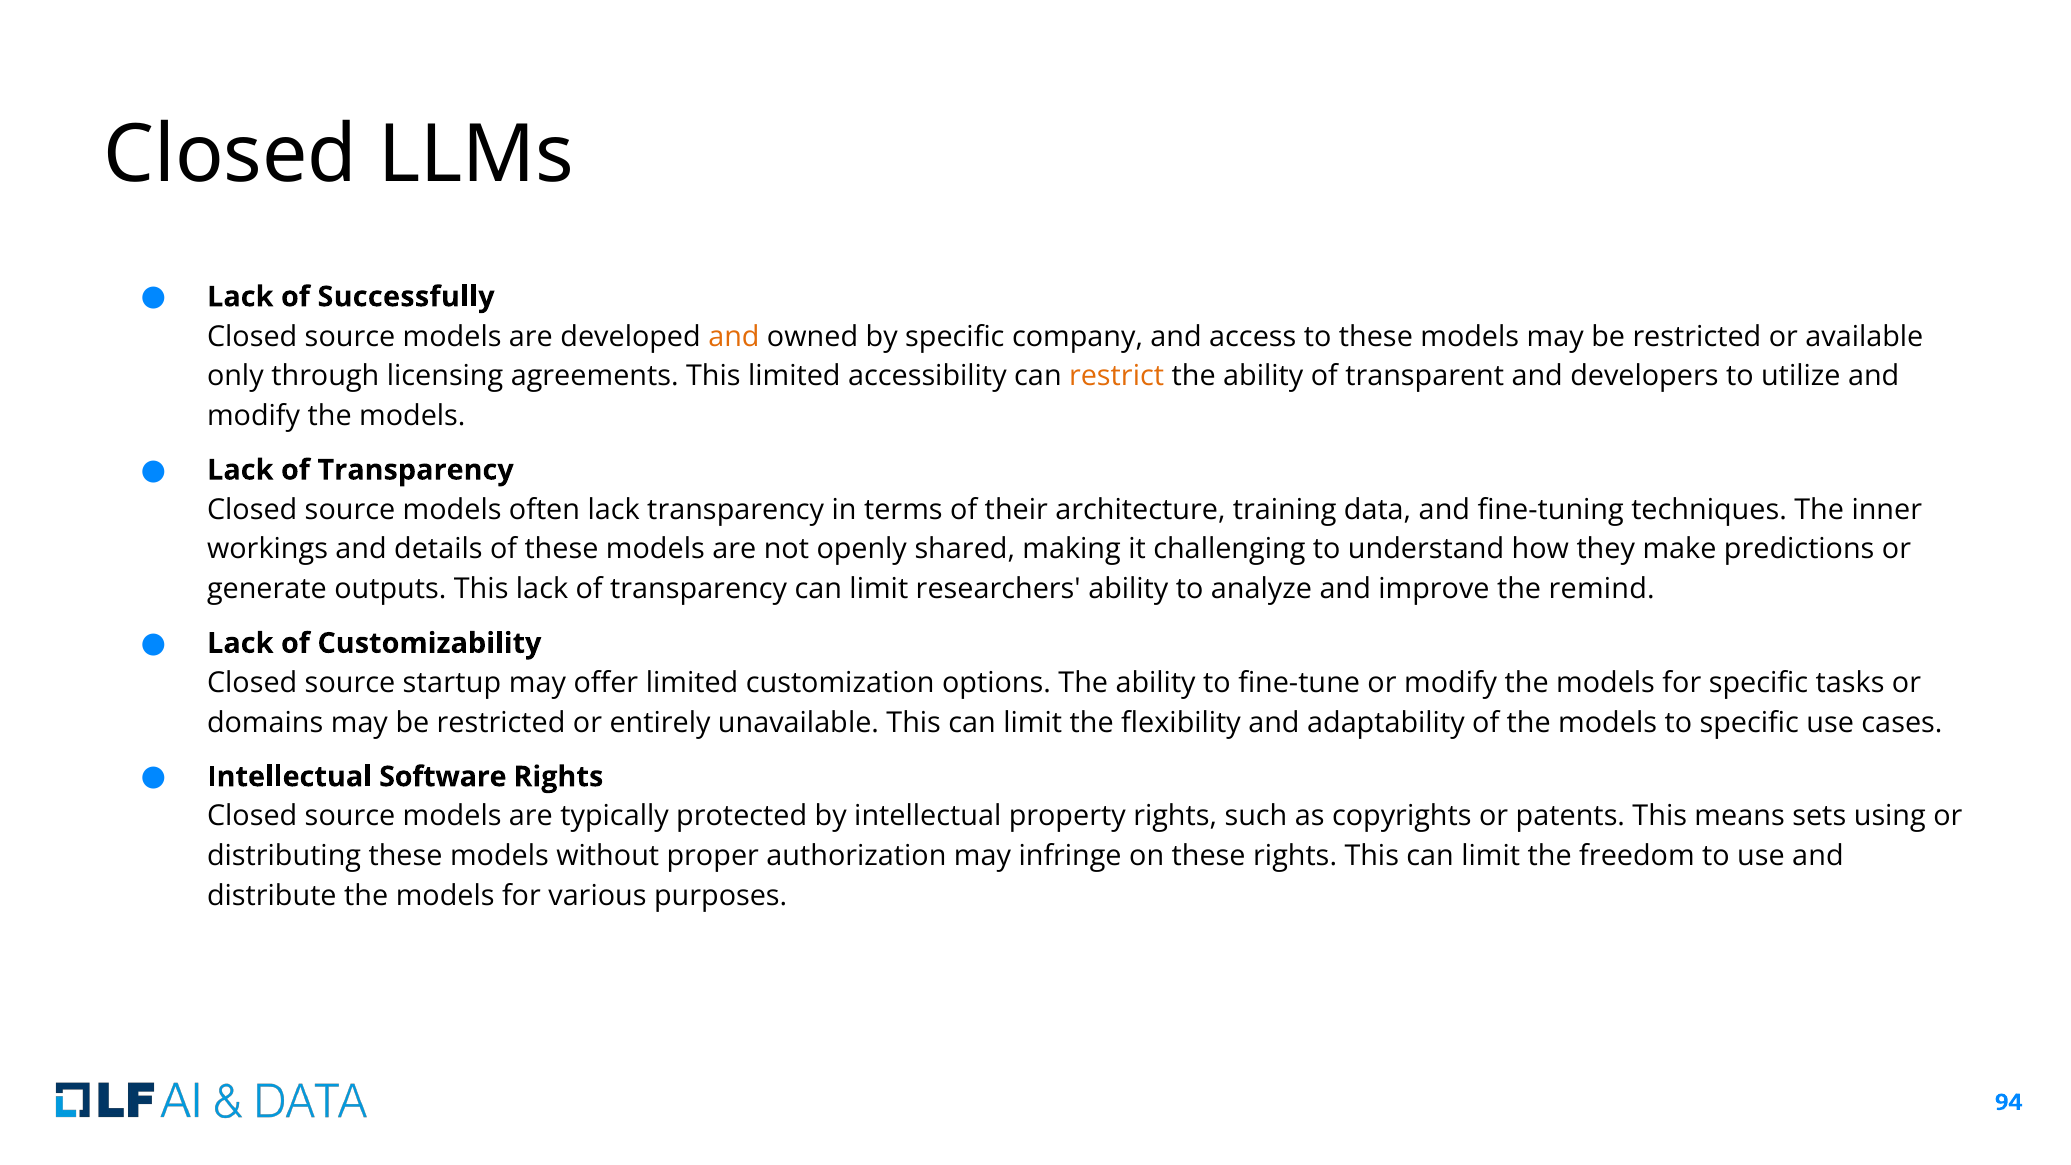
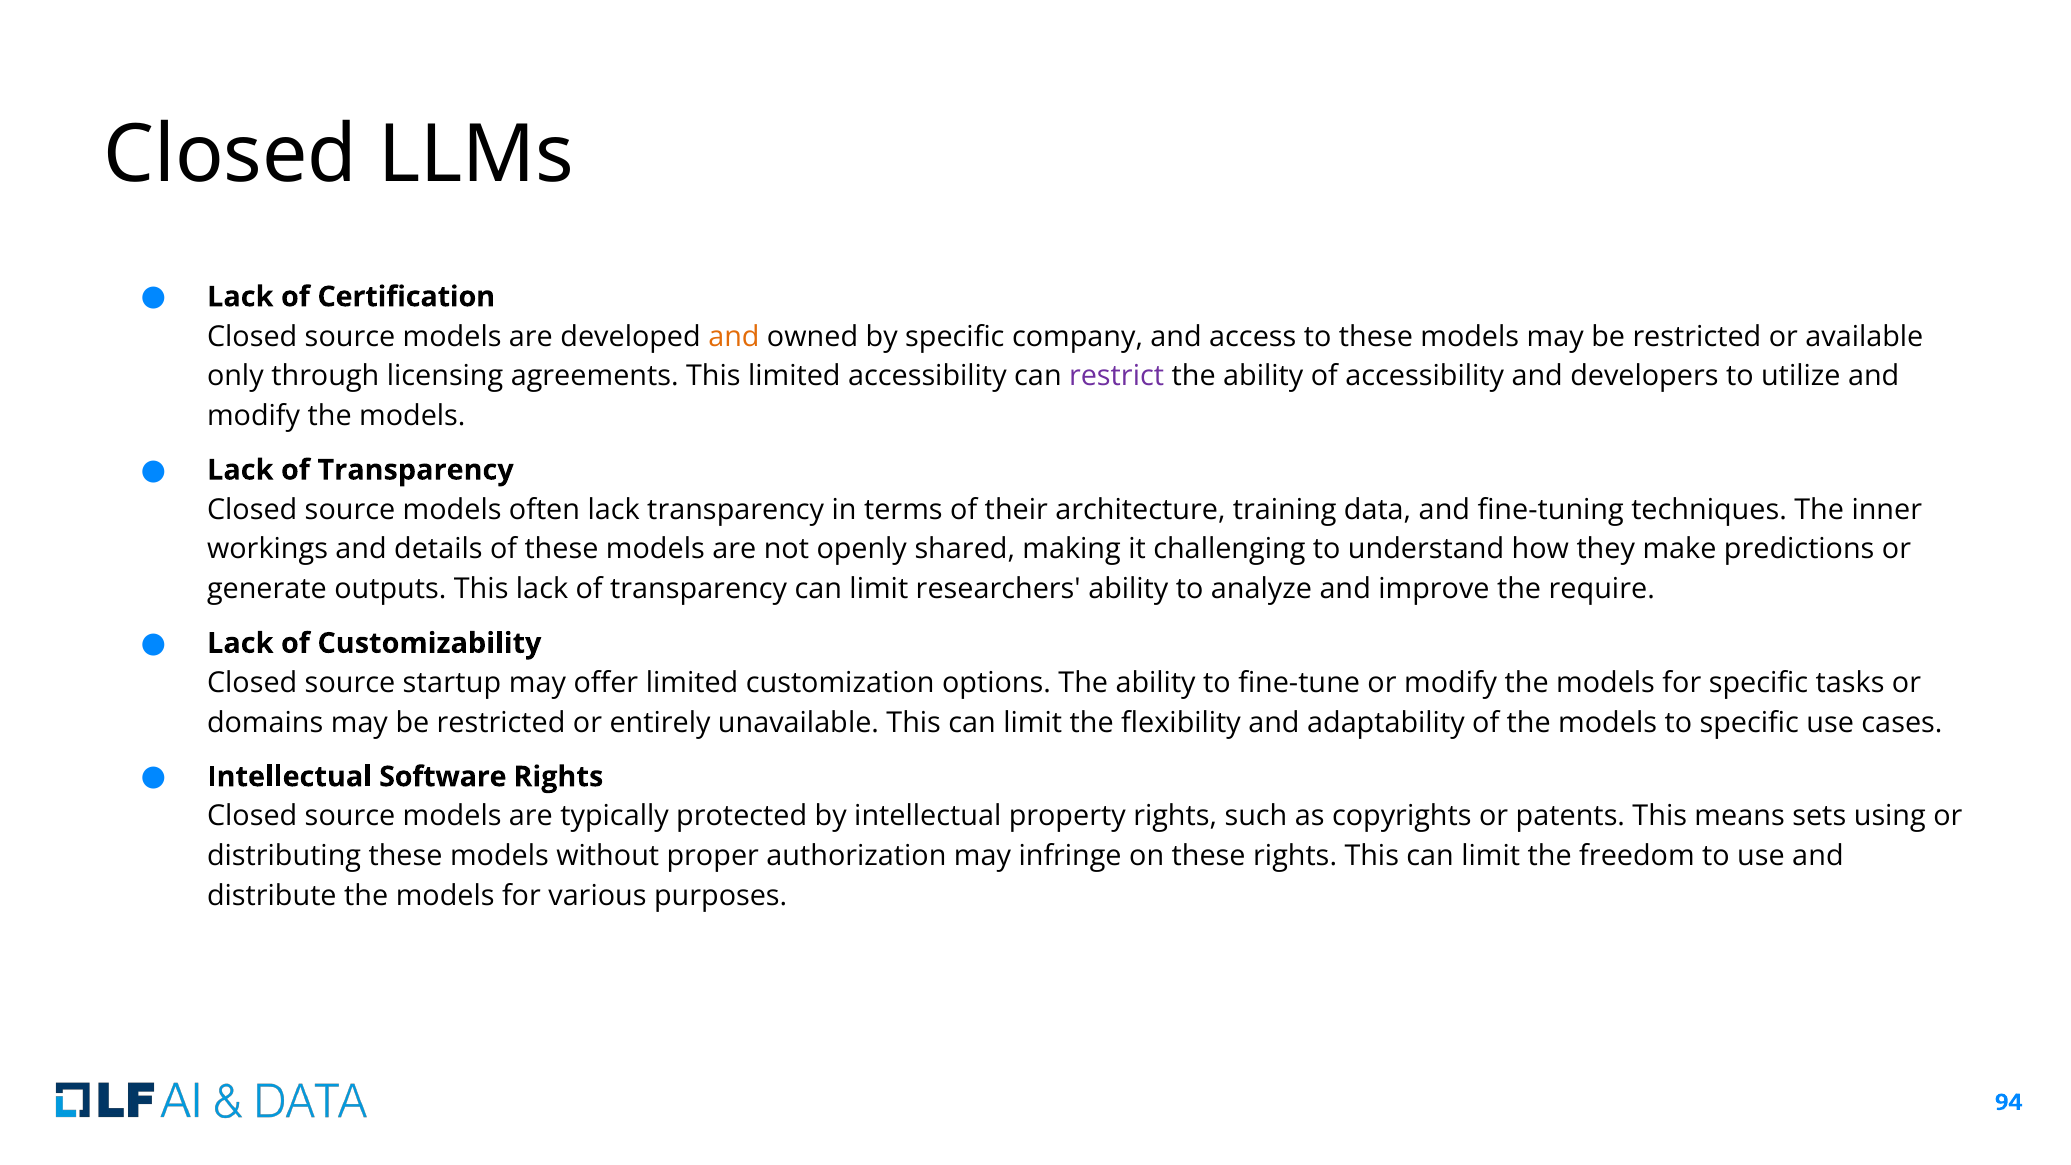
Successfully: Successfully -> Certification
restrict colour: orange -> purple
of transparent: transparent -> accessibility
remind: remind -> require
